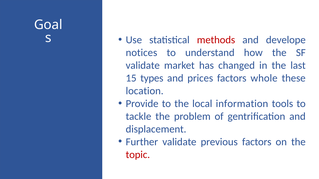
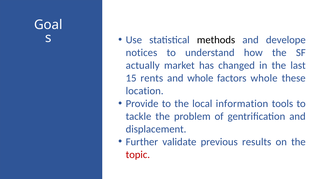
methods colour: red -> black
validate at (143, 66): validate -> actually
types: types -> rents
and prices: prices -> whole
previous factors: factors -> results
